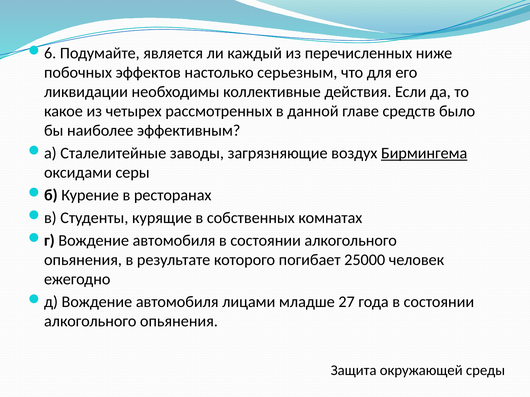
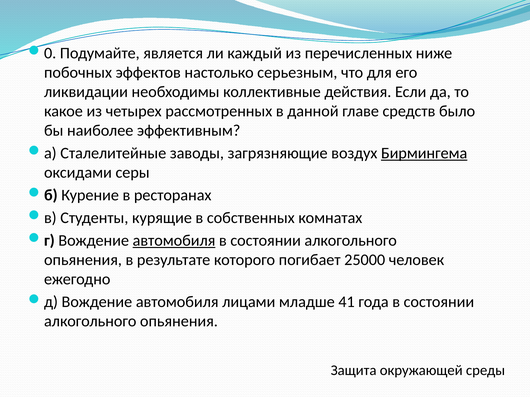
6: 6 -> 0
автомобиля at (174, 241) underline: none -> present
27: 27 -> 41
